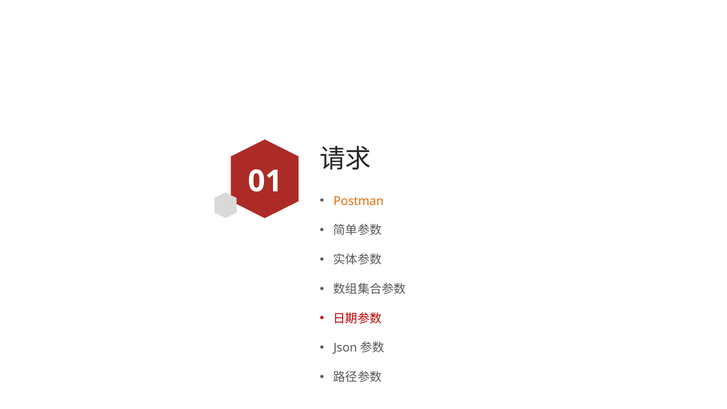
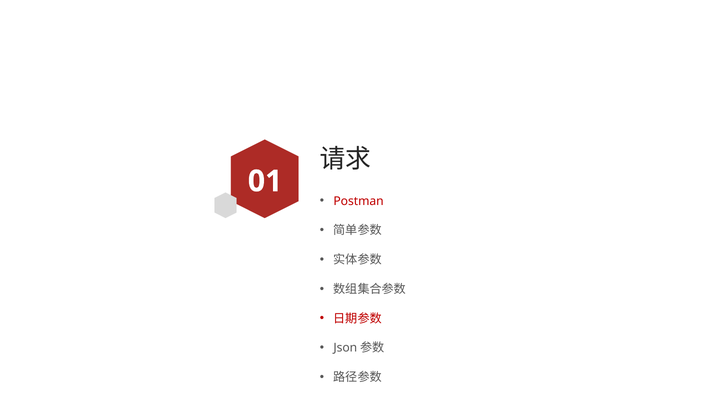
Postman colour: orange -> red
